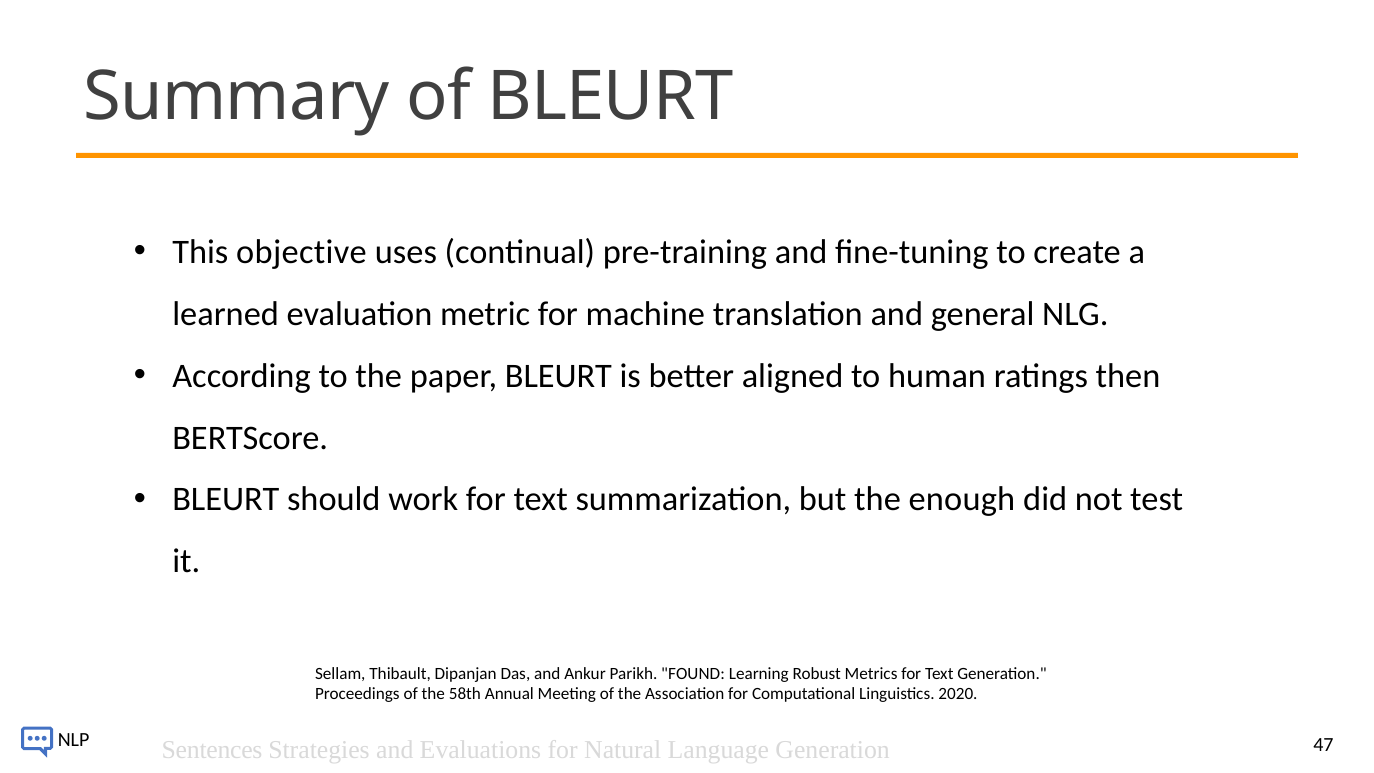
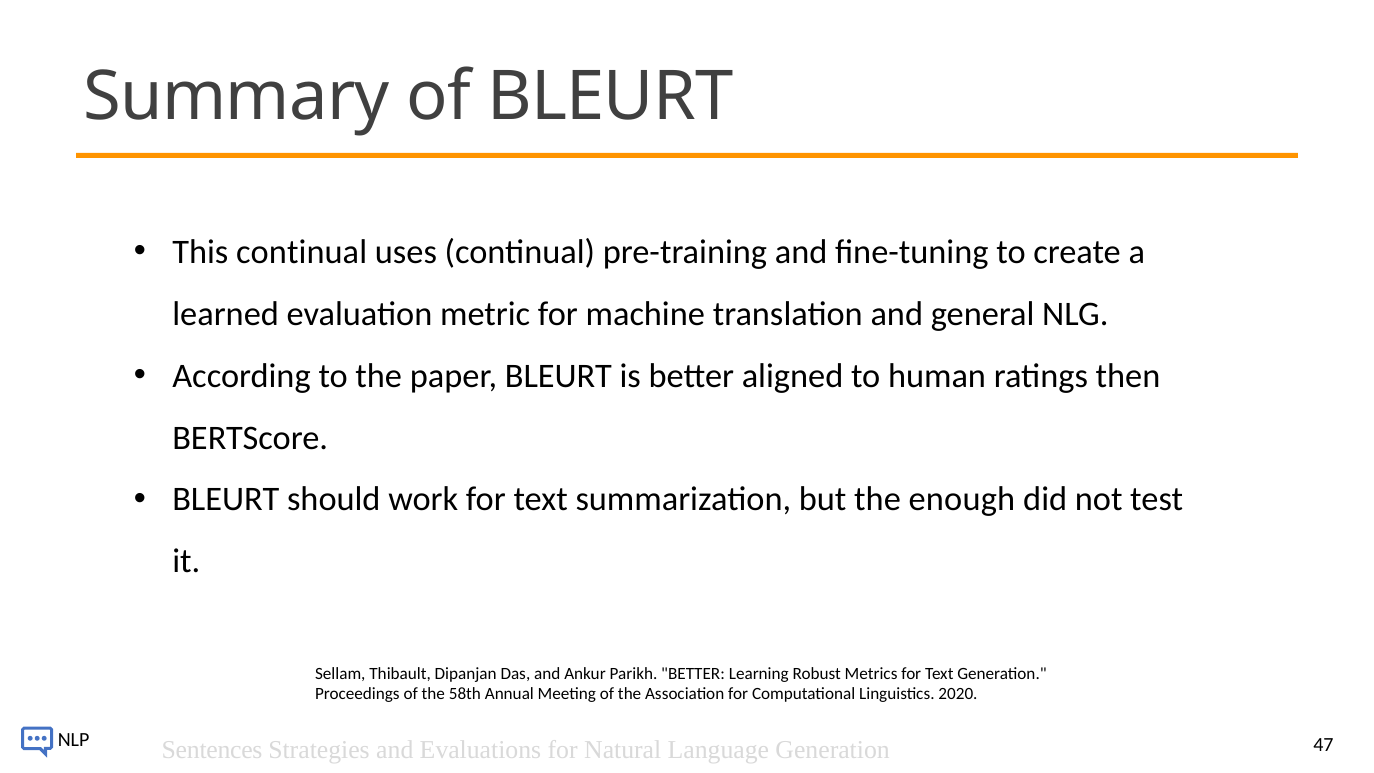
This objective: objective -> continual
Parikh FOUND: FOUND -> BETTER
